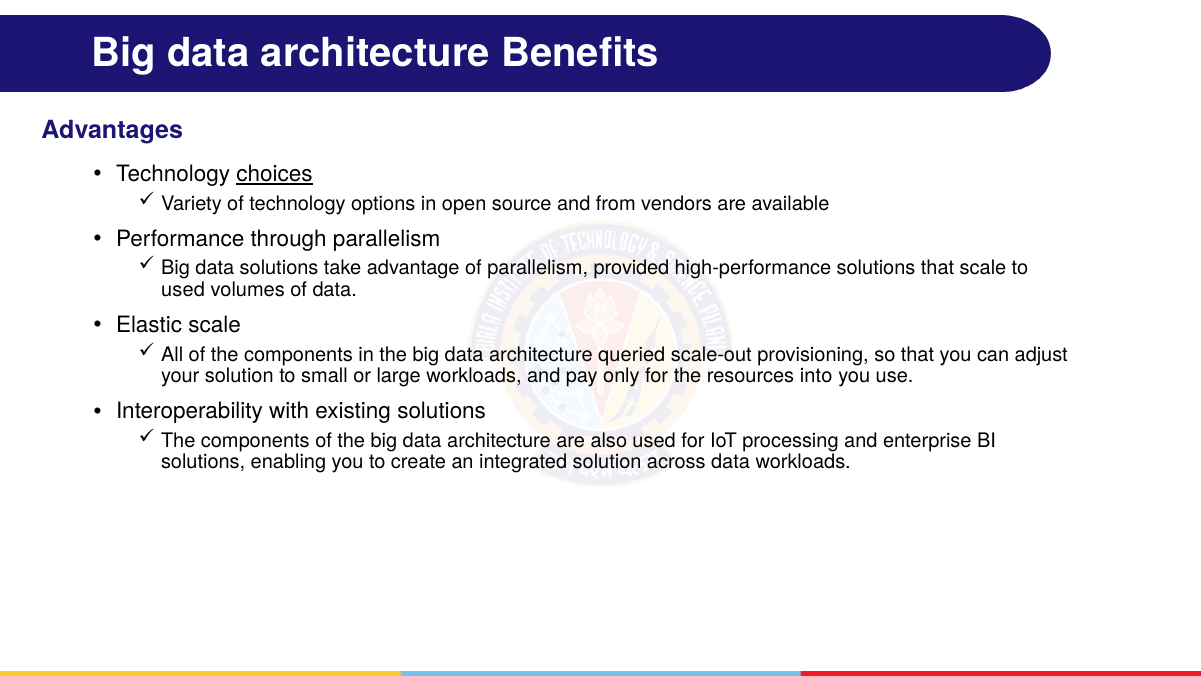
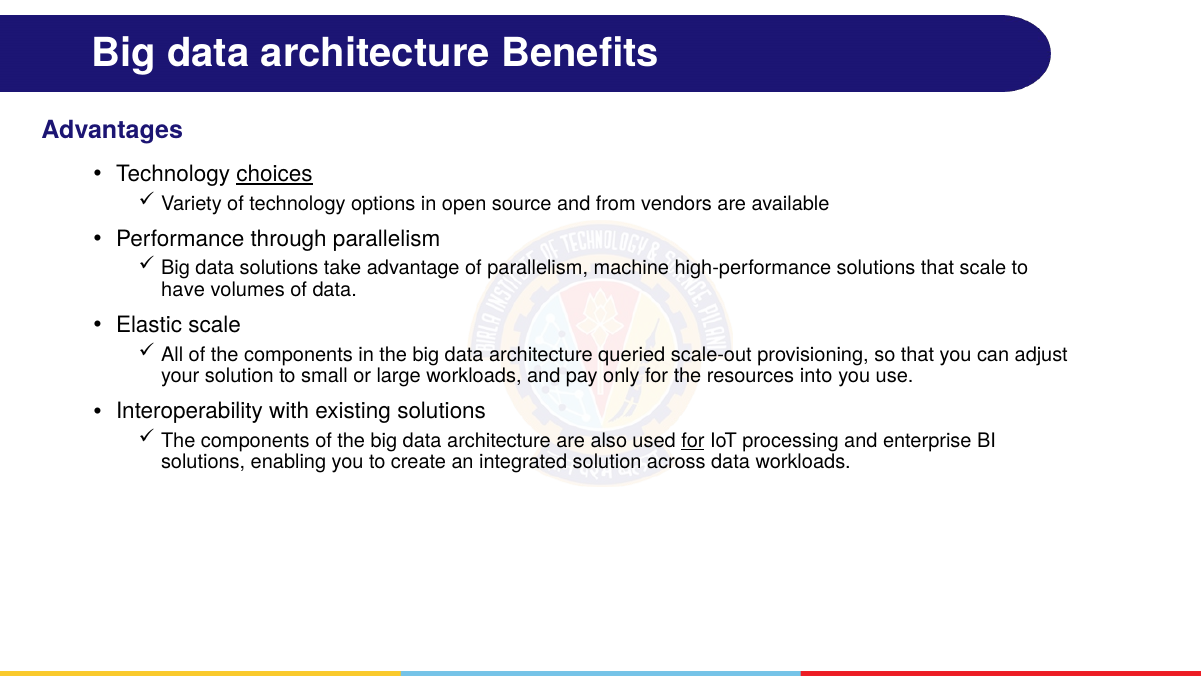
provided: provided -> machine
used at (183, 290): used -> have
for at (693, 440) underline: none -> present
